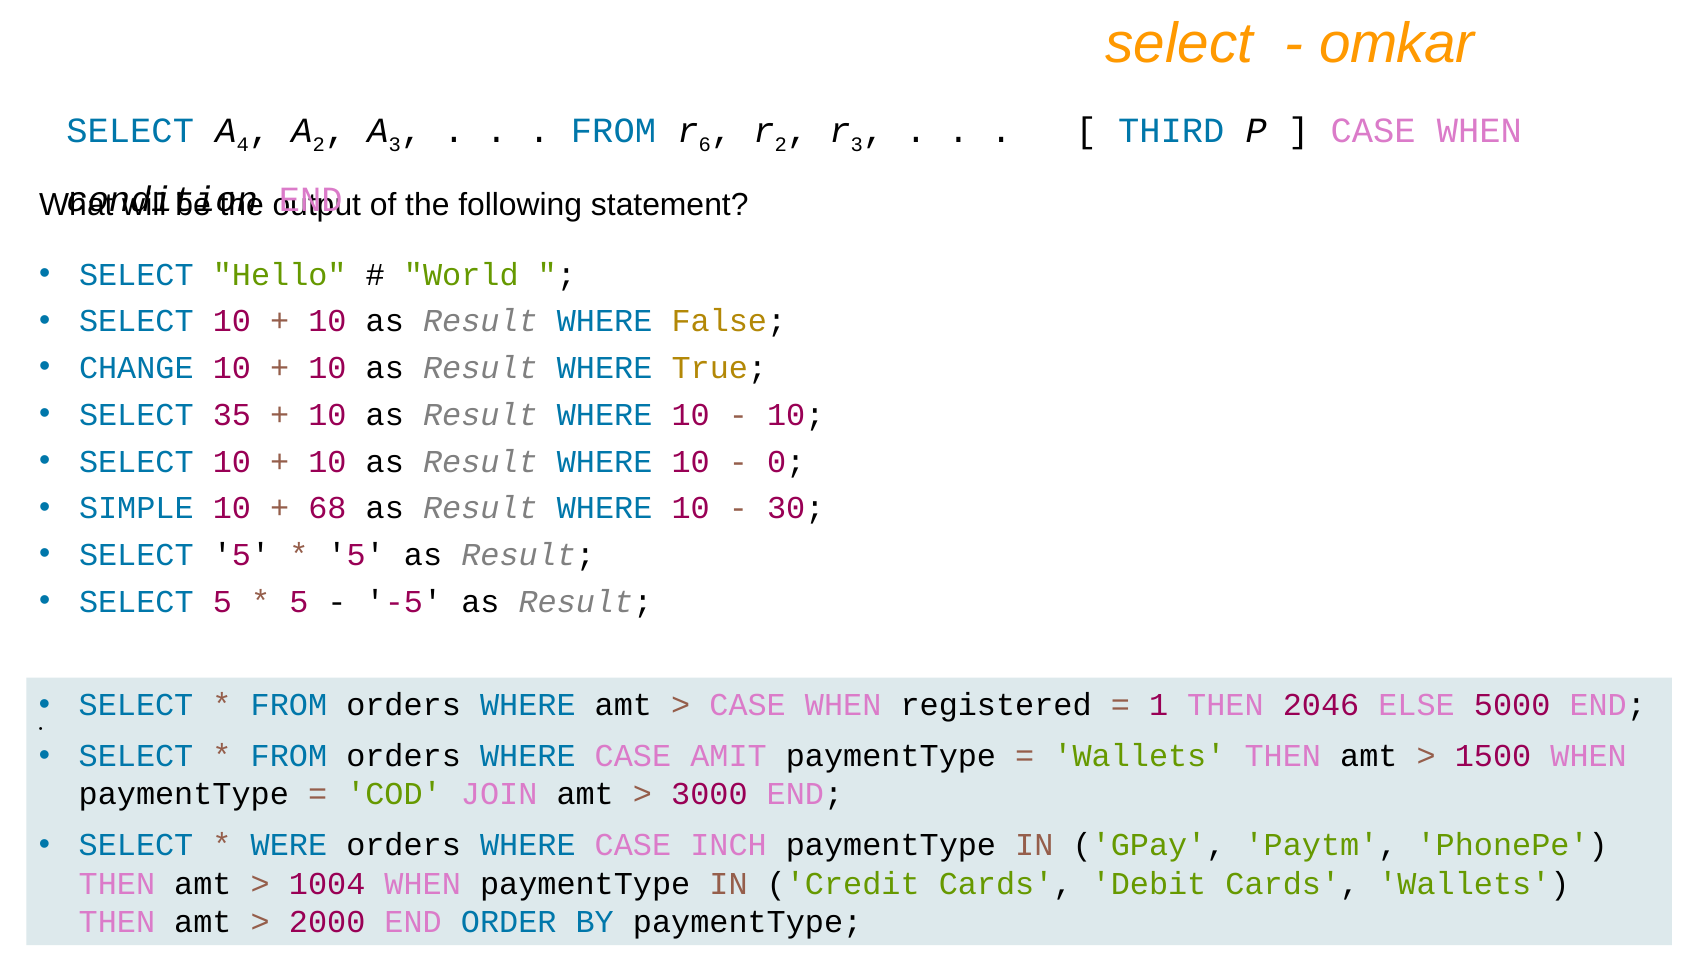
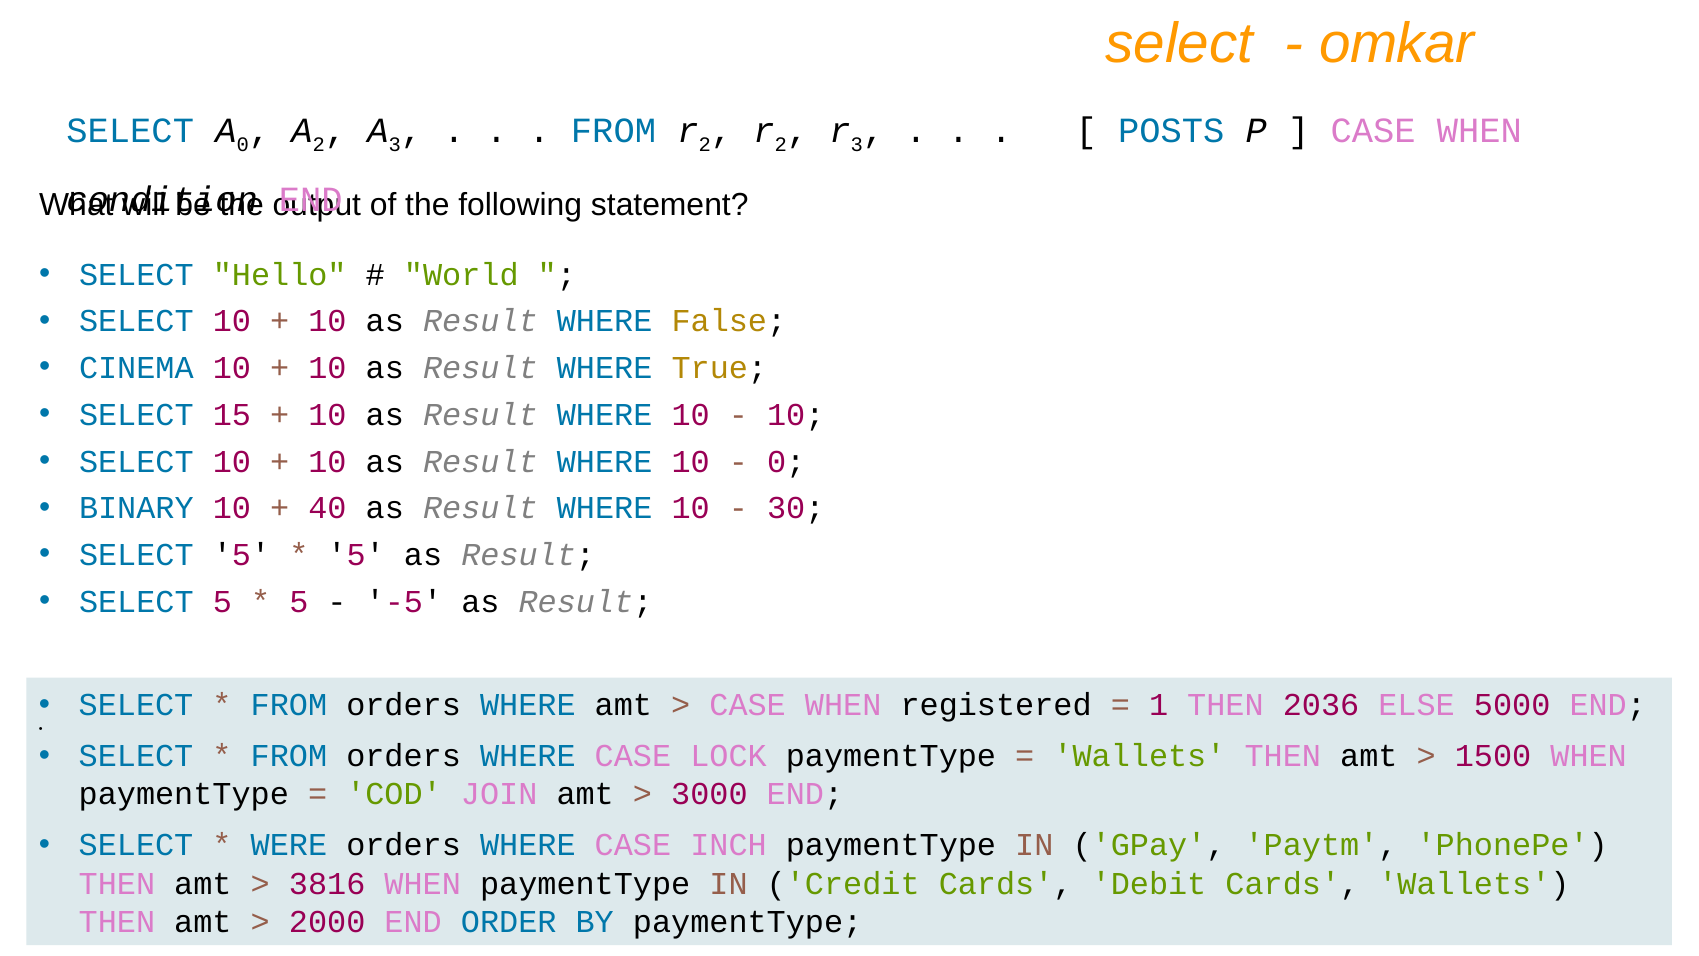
4 at (243, 144): 4 -> 0
6 at (705, 144): 6 -> 2
THIRD: THIRD -> POSTS
CHANGE: CHANGE -> CINEMA
35: 35 -> 15
SIMPLE: SIMPLE -> BINARY
68: 68 -> 40
2046: 2046 -> 2036
AMIT: AMIT -> LOCK
1004: 1004 -> 3816
